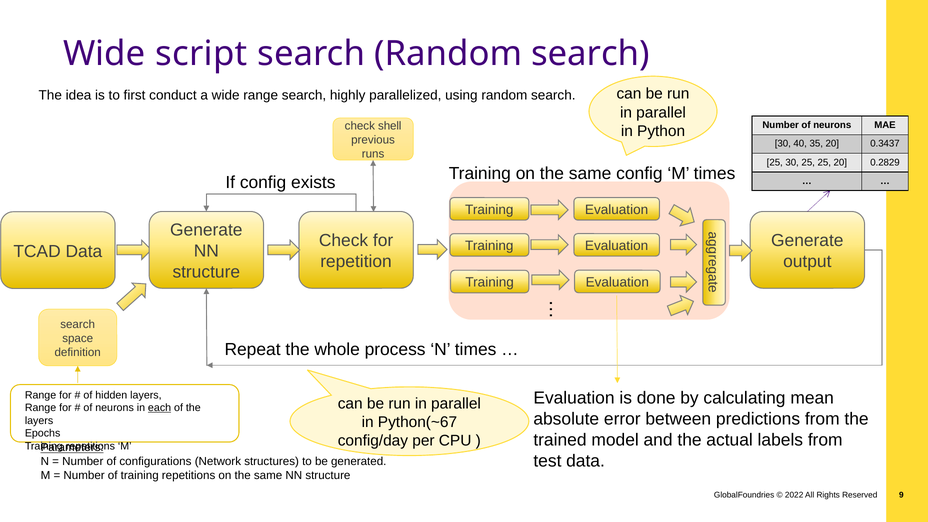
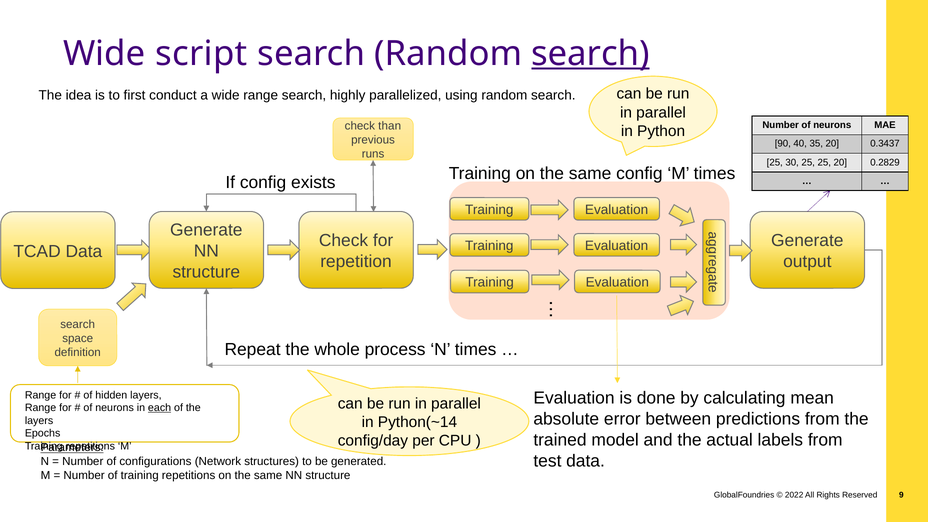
search at (590, 54) underline: none -> present
shell: shell -> than
30 at (783, 144): 30 -> 90
Python(~67: Python(~67 -> Python(~14
